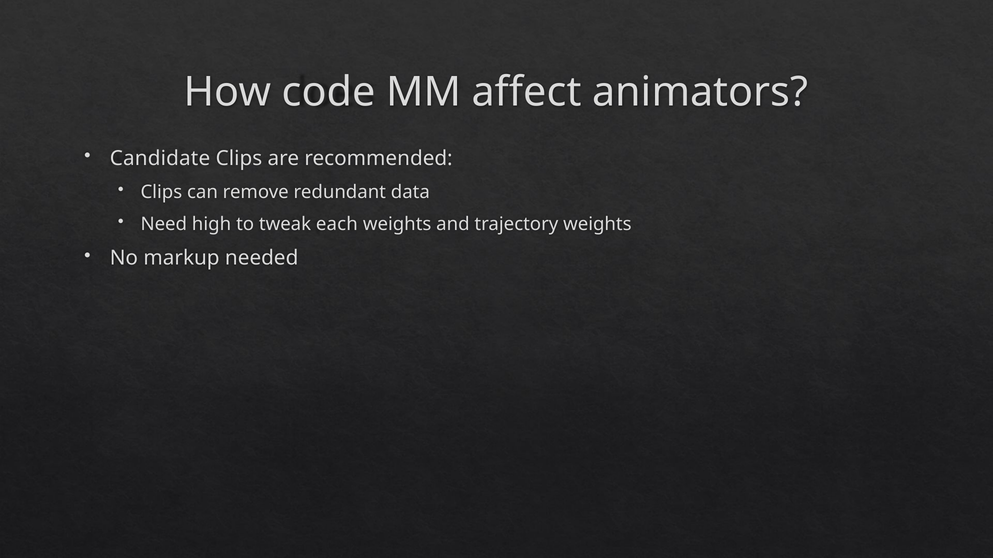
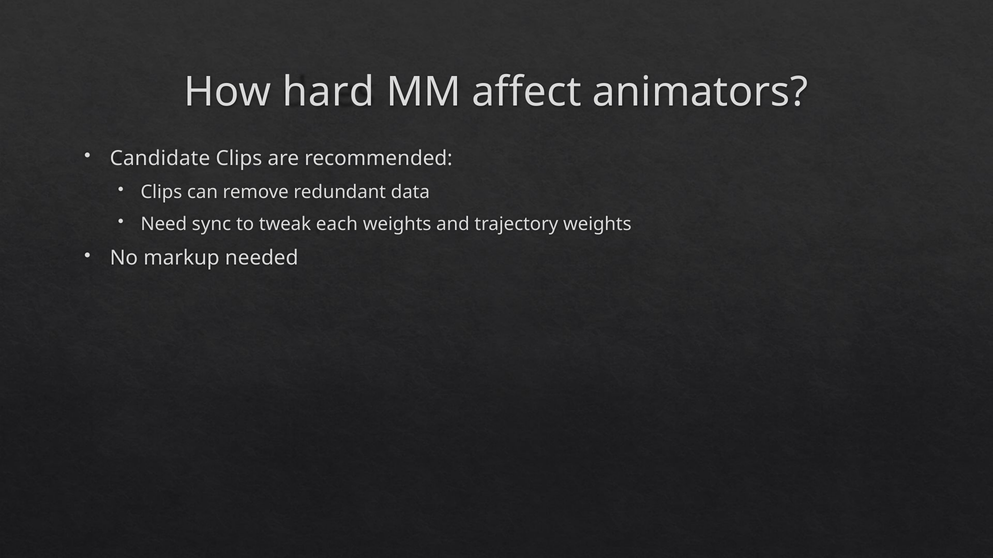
code: code -> hard
high: high -> sync
